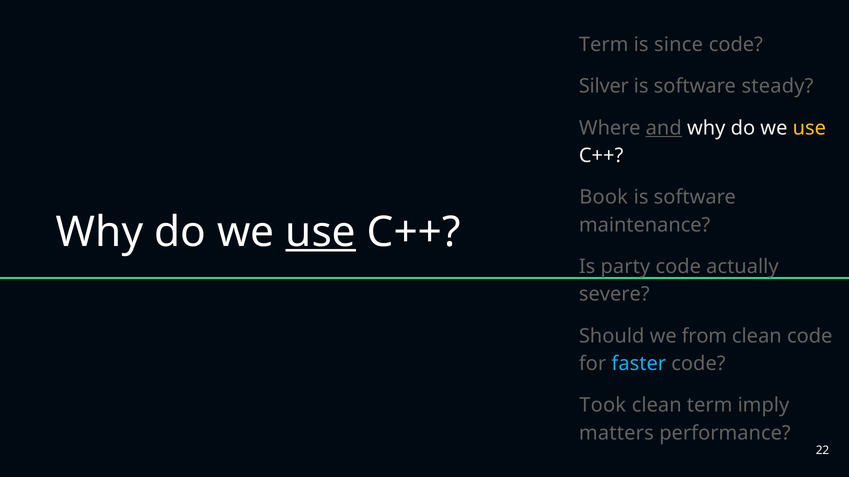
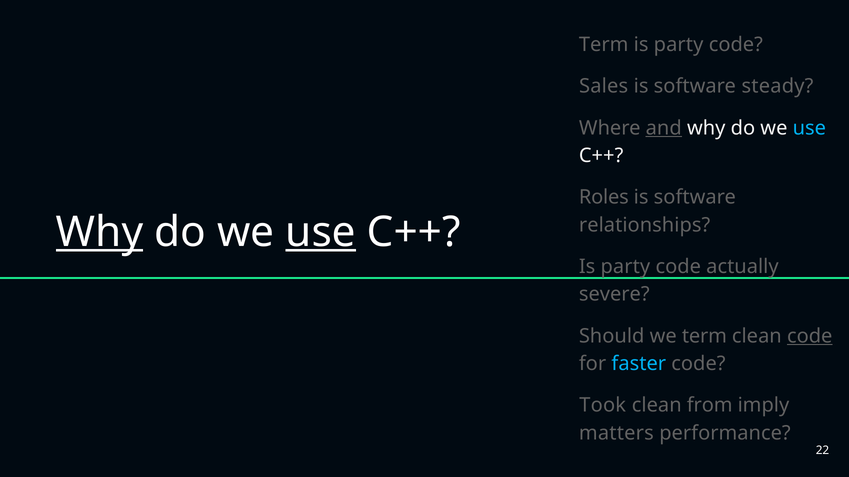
since at (679, 45): since -> party
Silver: Silver -> Sales
use at (809, 128) colour: yellow -> light blue
Book: Book -> Roles
maintenance: maintenance -> relationships
Why at (100, 232) underline: none -> present
we from: from -> term
code at (810, 336) underline: none -> present
clean term: term -> from
